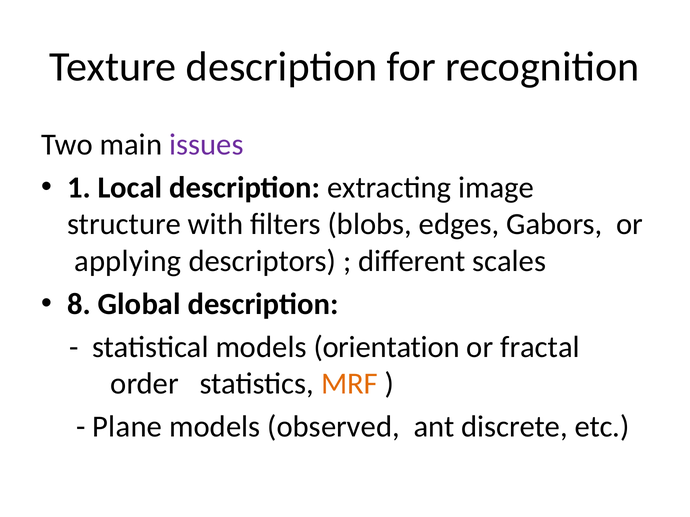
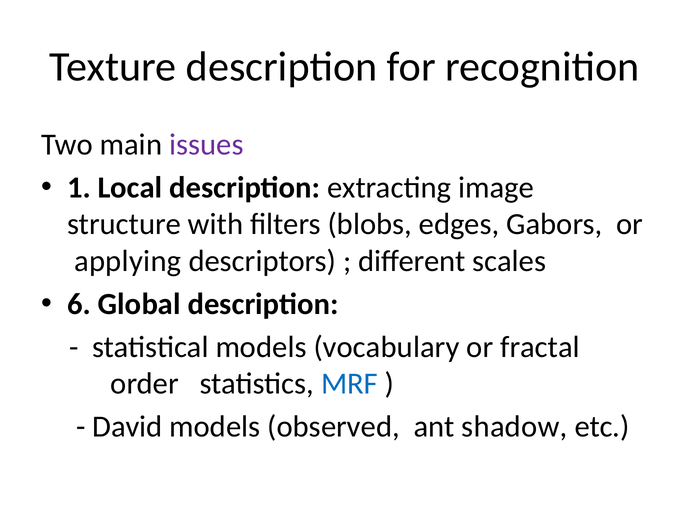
8: 8 -> 6
orientation: orientation -> vocabulary
MRF colour: orange -> blue
Plane: Plane -> David
discrete: discrete -> shadow
